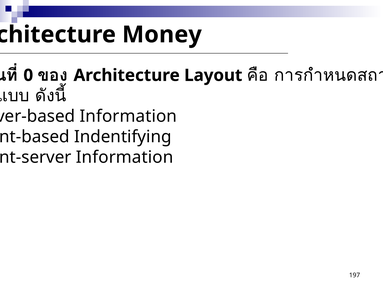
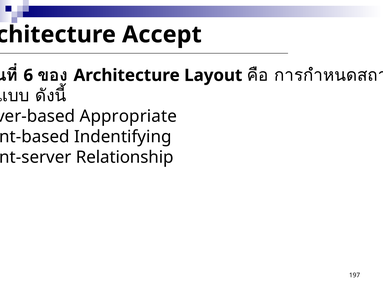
Money: Money -> Accept
0: 0 -> 6
Information at (128, 116): Information -> Appropriate
Information at (125, 157): Information -> Relationship
